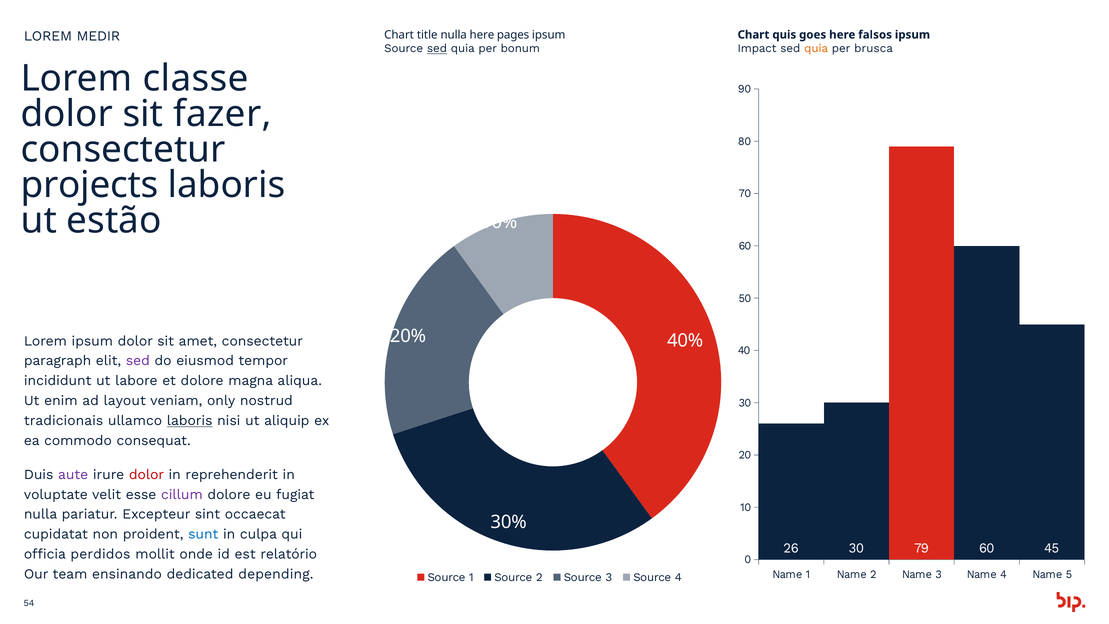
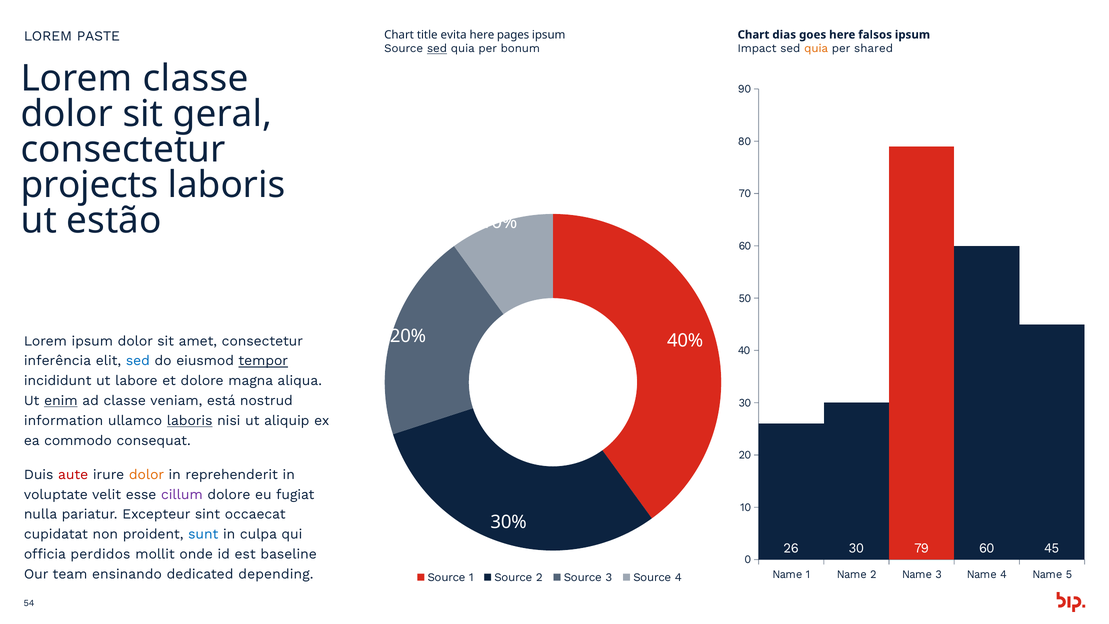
title nulla: nulla -> evita
MEDIR: MEDIR -> PASTE
quis: quis -> dias
brusca: brusca -> shared
fazer: fazer -> geral
paragraph: paragraph -> inferência
sed at (138, 361) colour: purple -> blue
tempor underline: none -> present
enim underline: none -> present
ad layout: layout -> classe
only: only -> está
tradicionais: tradicionais -> information
aute colour: purple -> red
dolor at (147, 474) colour: red -> orange
relatório: relatório -> baseline
